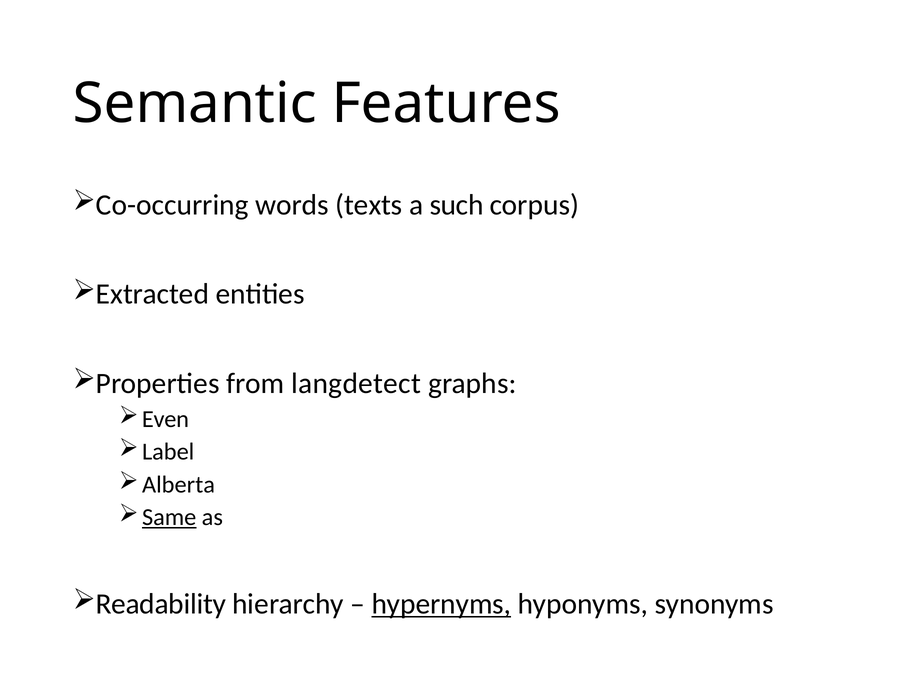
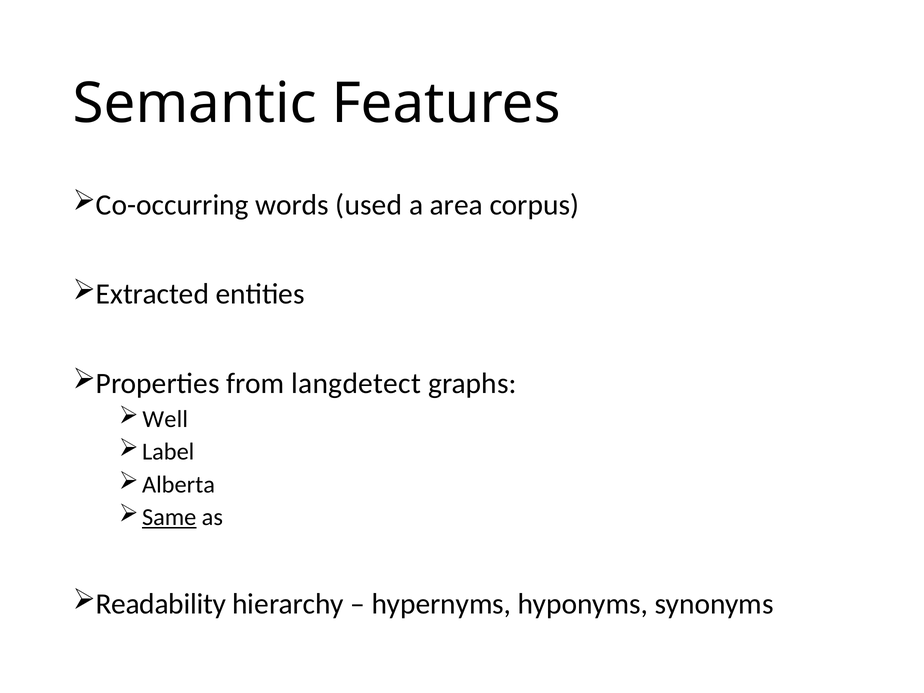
texts: texts -> used
such: such -> area
Even: Even -> Well
hypernyms underline: present -> none
